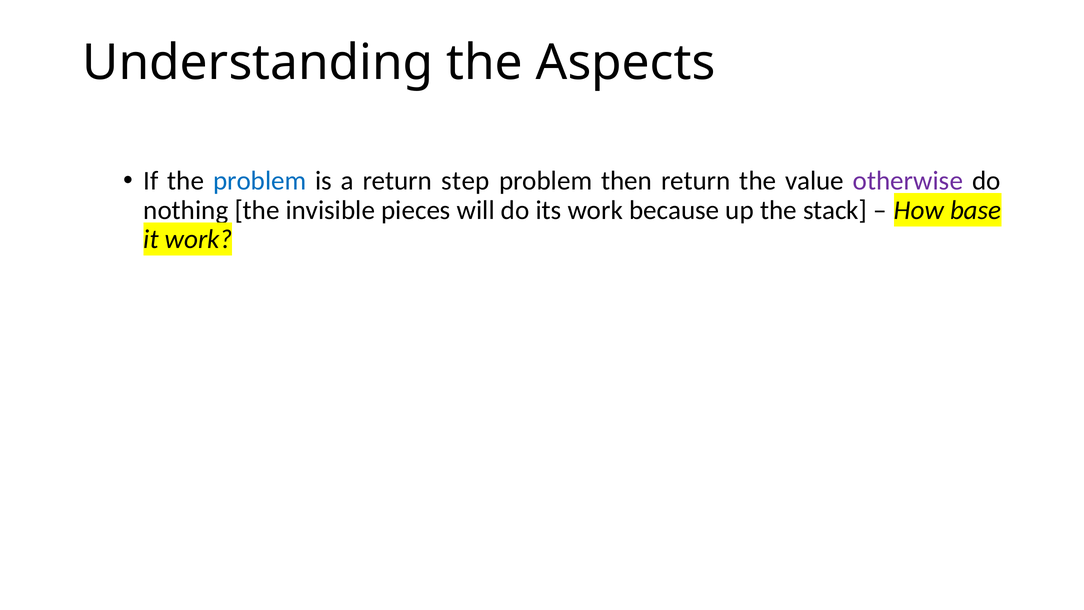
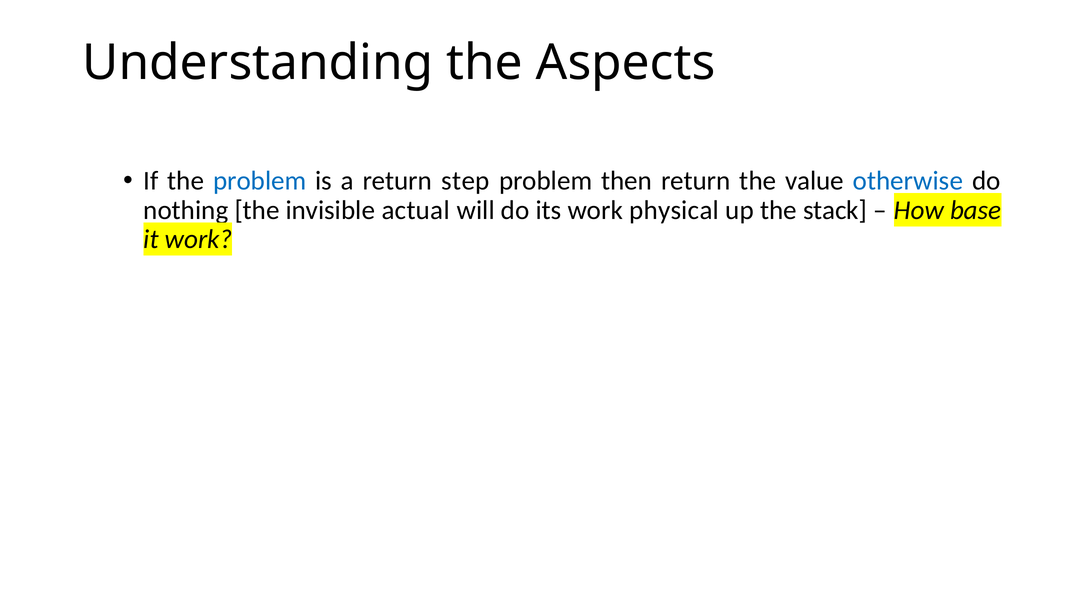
otherwise colour: purple -> blue
pieces: pieces -> actual
because: because -> physical
